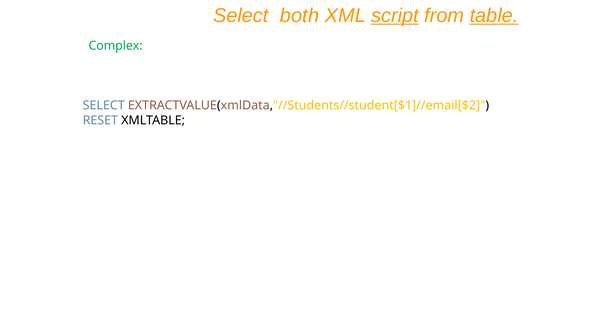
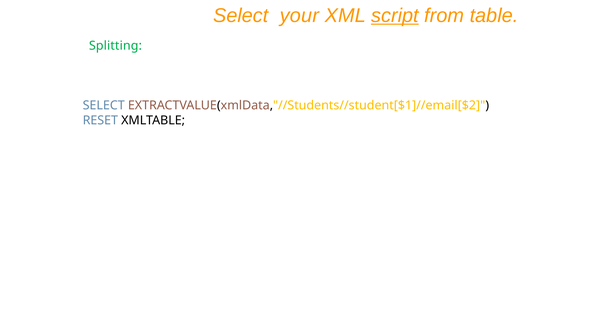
both: both -> your
table underline: present -> none
Complex: Complex -> Splitting
